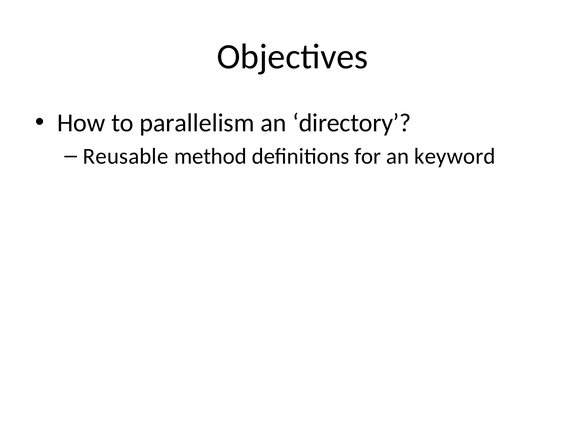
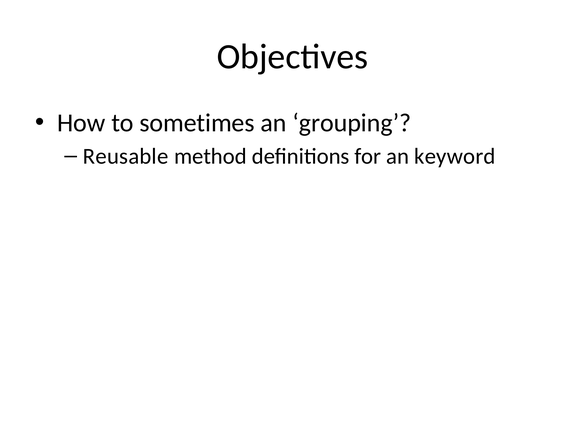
parallelism: parallelism -> sometimes
directory: directory -> grouping
